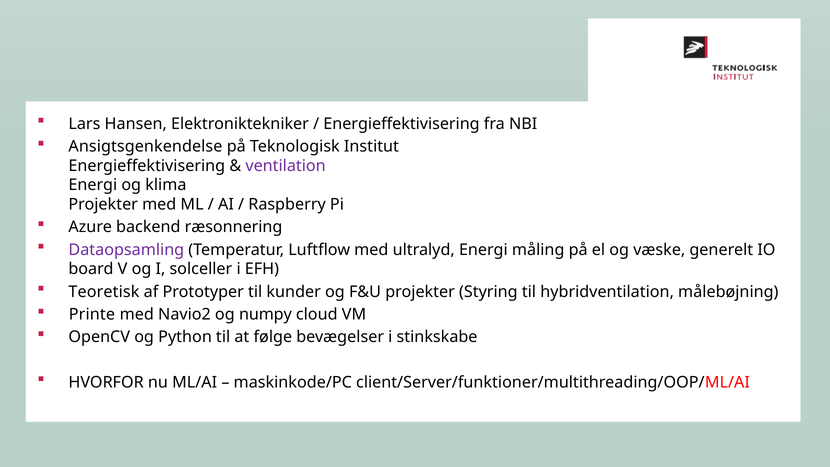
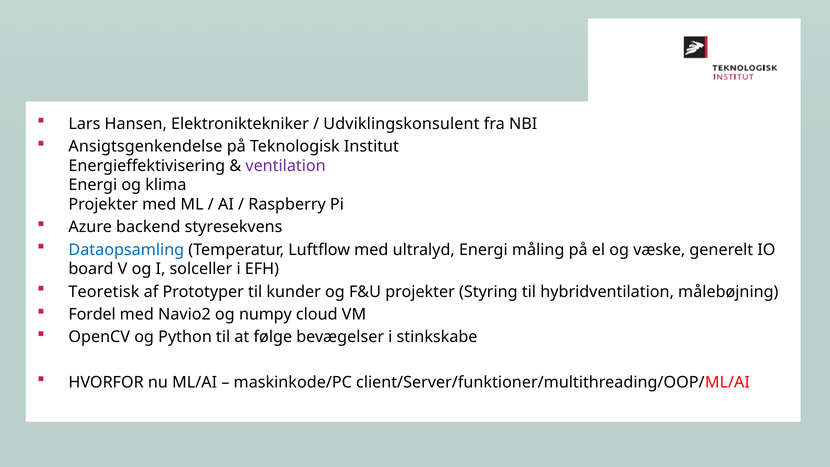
Energieffektivisering at (402, 124): Energieffektivisering -> Udviklingskonsulent
ræsonnering: ræsonnering -> styresekvens
Dataopsamling colour: purple -> blue
Printe: Printe -> Fordel
